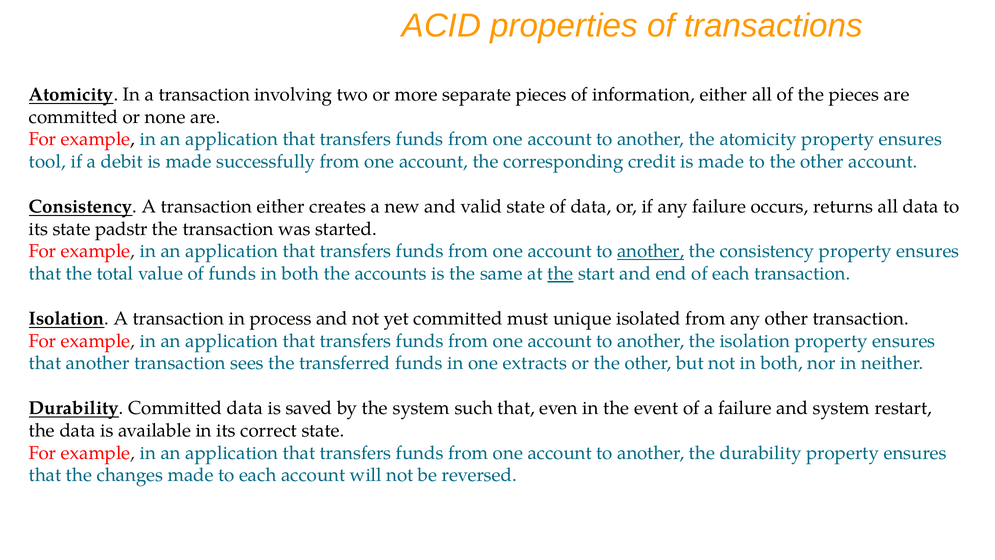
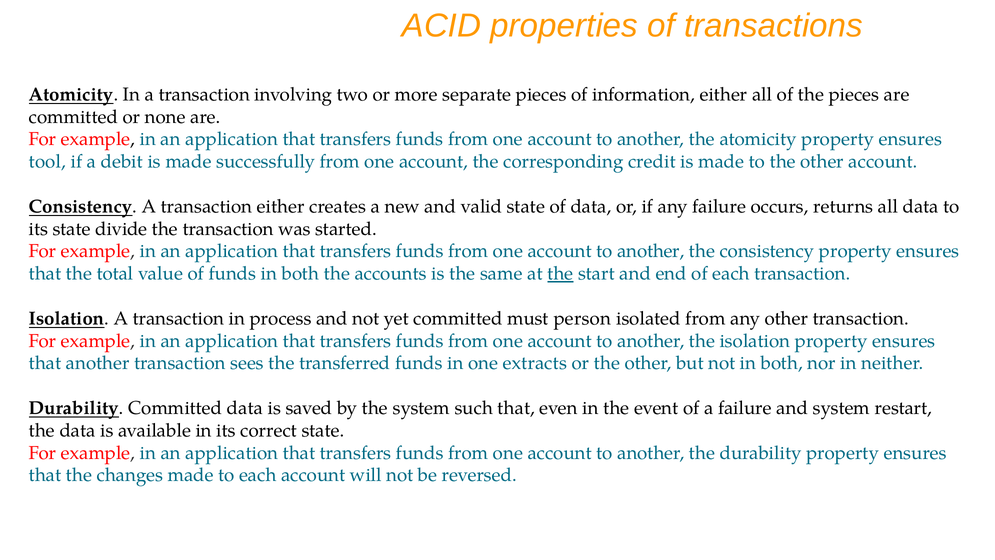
padstr: padstr -> divide
another at (651, 251) underline: present -> none
unique: unique -> person
